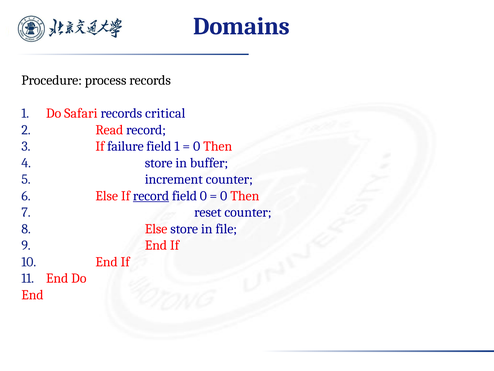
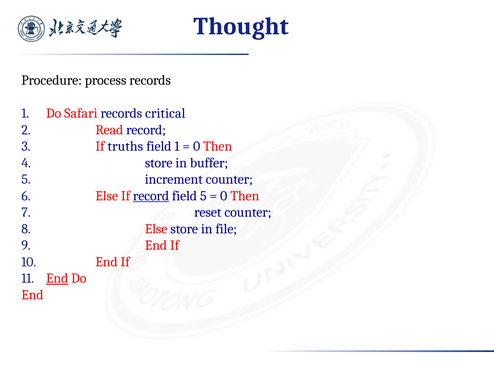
Domains: Domains -> Thought
failure: failure -> truths
field 0: 0 -> 5
End at (57, 278) underline: none -> present
